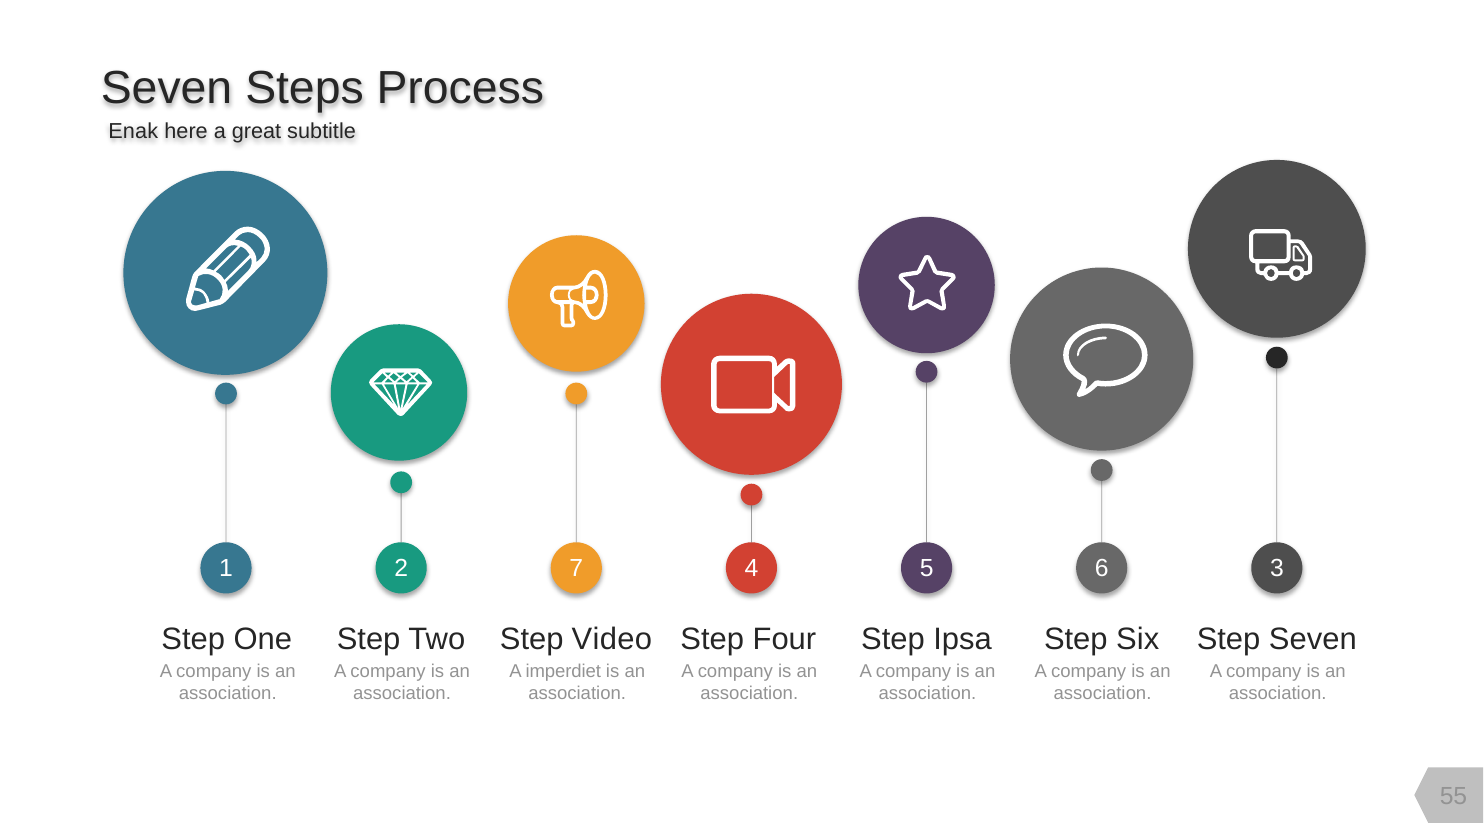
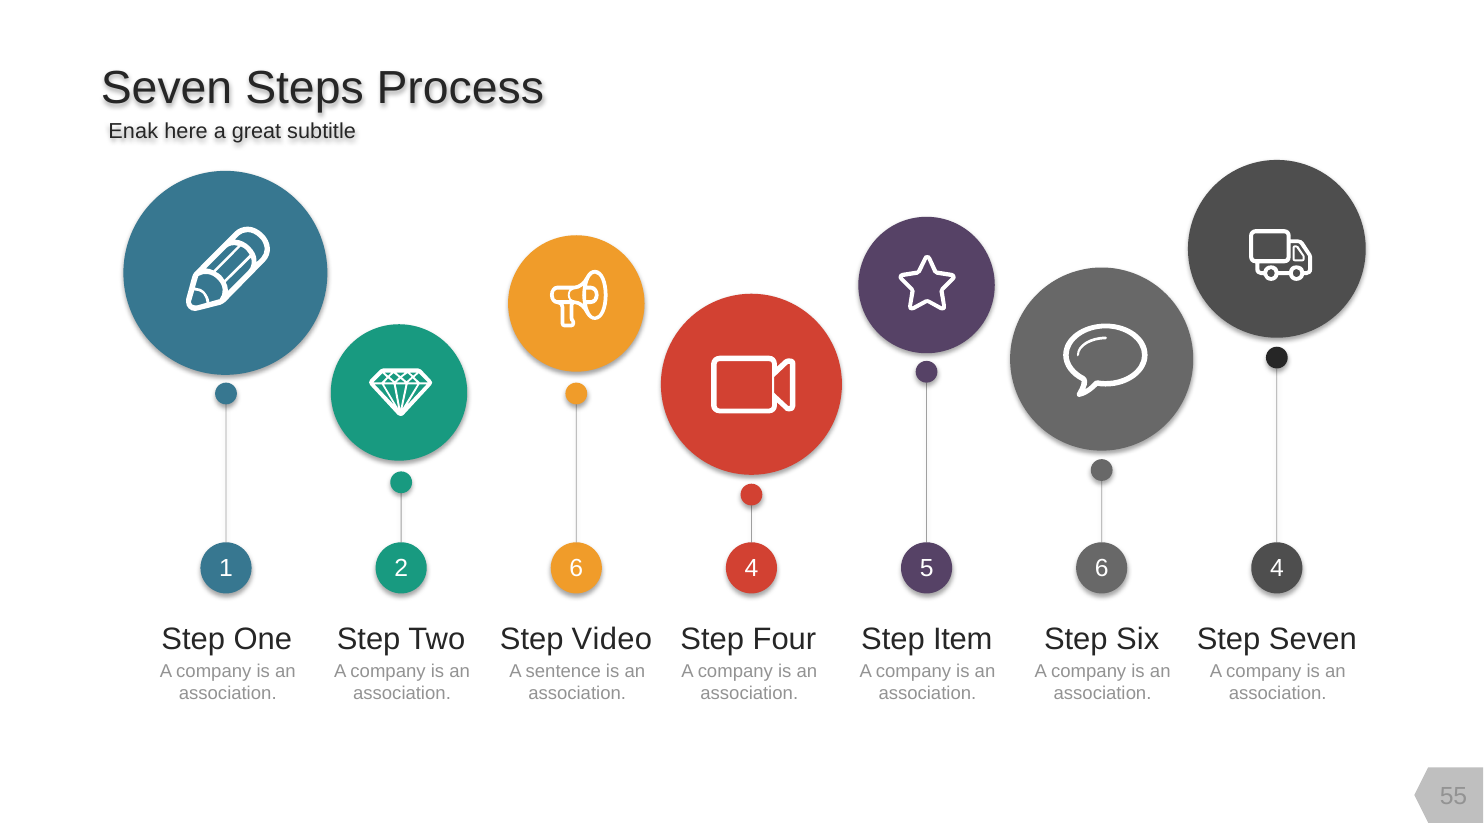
2 7: 7 -> 6
6 3: 3 -> 4
Ipsa: Ipsa -> Item
imperdiet: imperdiet -> sentence
